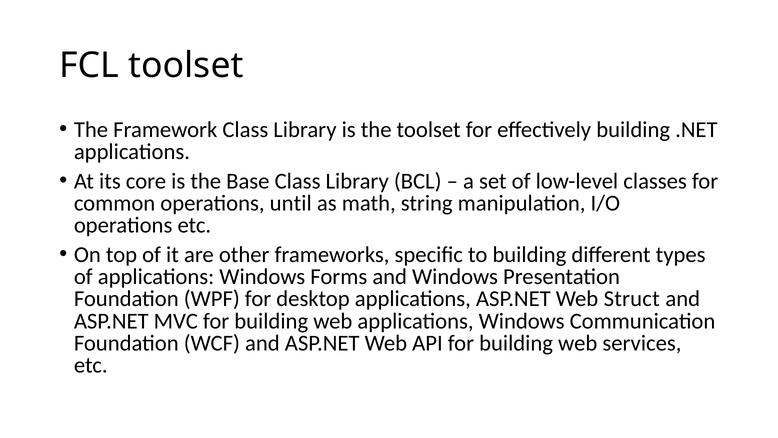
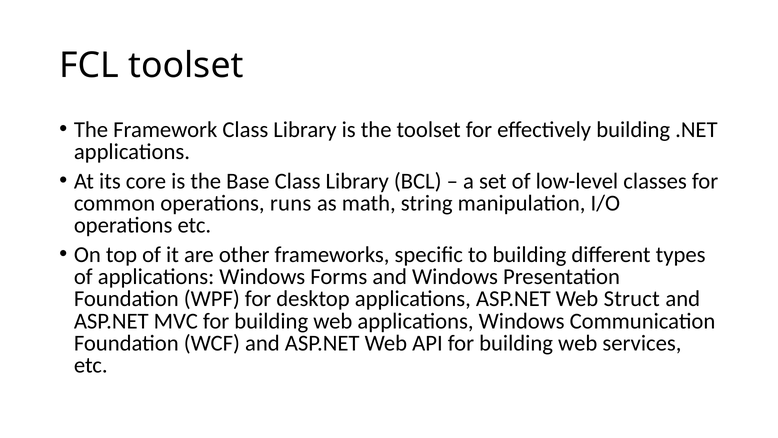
until: until -> runs
